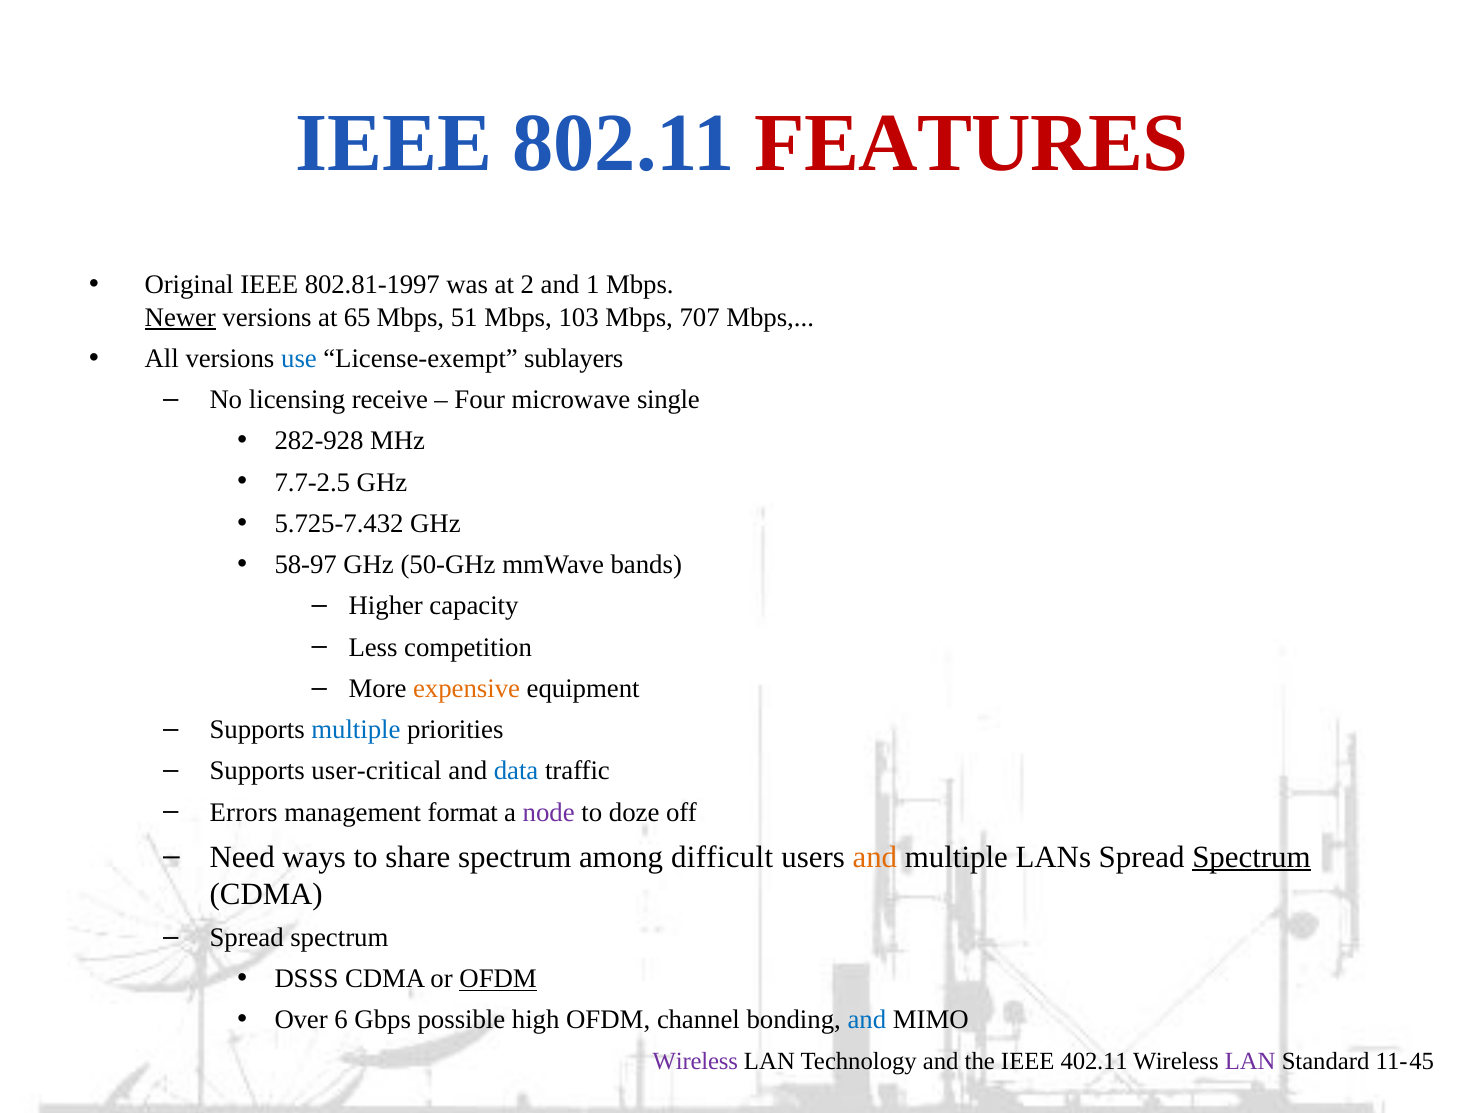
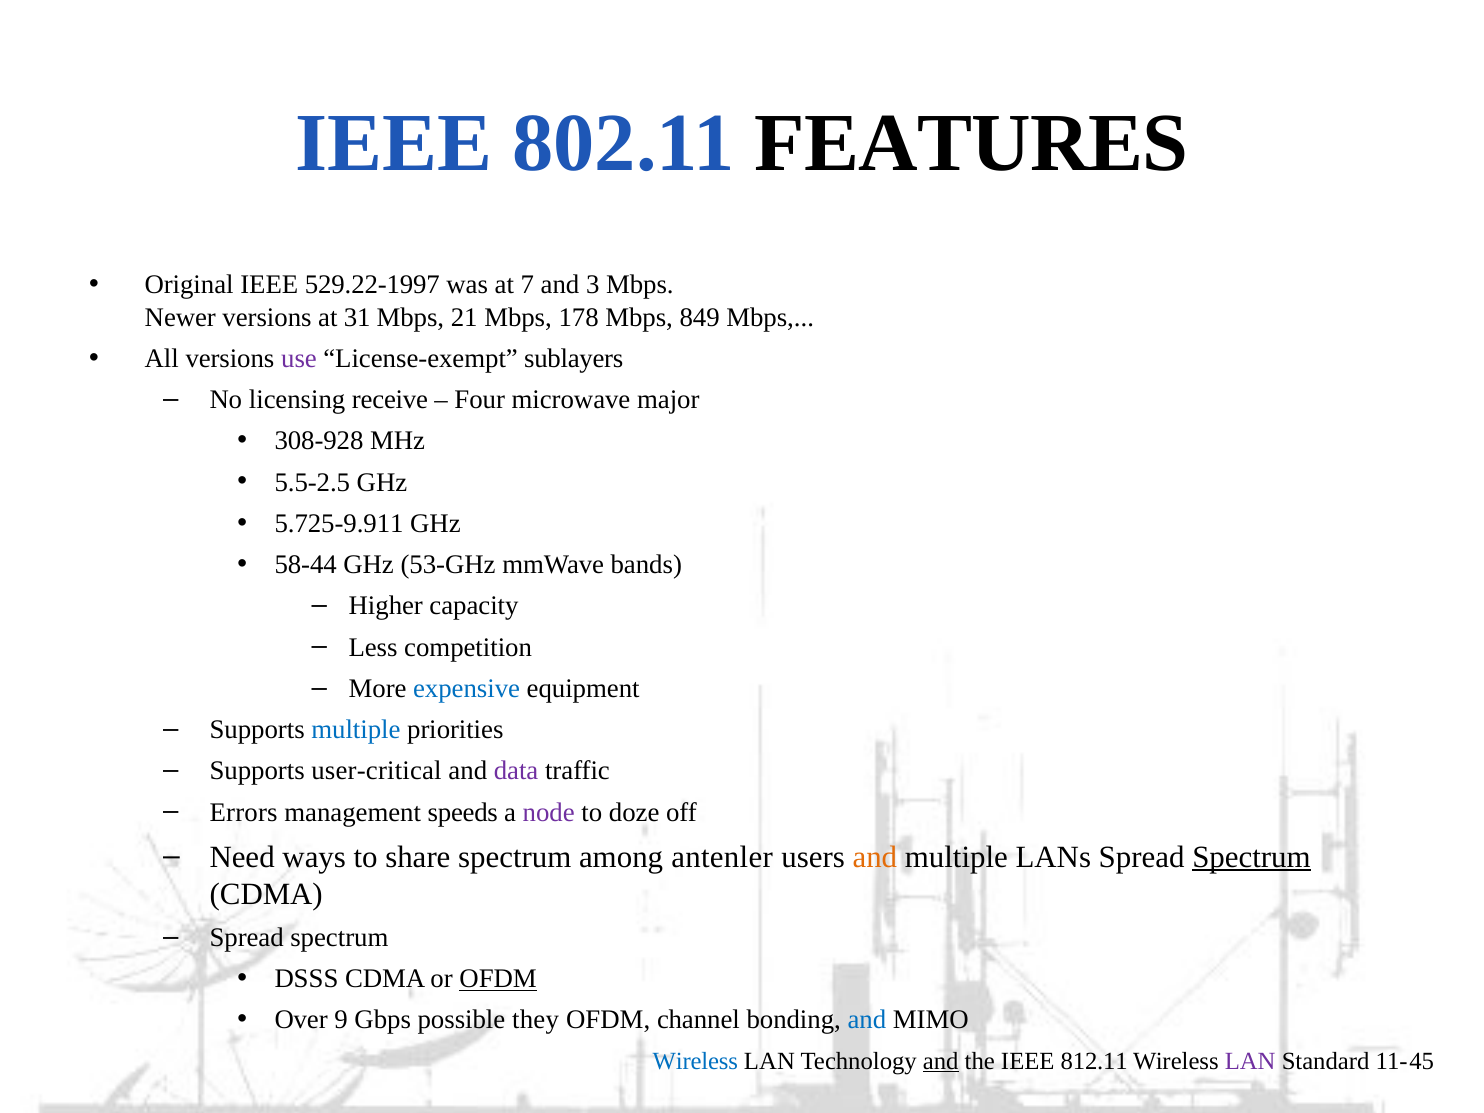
FEATURES colour: red -> black
802.81-1997: 802.81-1997 -> 529.22-1997
2: 2 -> 7
1: 1 -> 3
Newer underline: present -> none
65: 65 -> 31
51: 51 -> 21
103: 103 -> 178
707: 707 -> 849
use colour: blue -> purple
single: single -> major
282-928: 282-928 -> 308-928
7.7-2.5: 7.7-2.5 -> 5.5-2.5
5.725-7.432: 5.725-7.432 -> 5.725-9.911
58-97: 58-97 -> 58-44
50-GHz: 50-GHz -> 53-GHz
expensive colour: orange -> blue
data colour: blue -> purple
format: format -> speeds
difficult: difficult -> antenler
6: 6 -> 9
high: high -> they
Wireless at (695, 1061) colour: purple -> blue
and at (941, 1061) underline: none -> present
402.11: 402.11 -> 812.11
